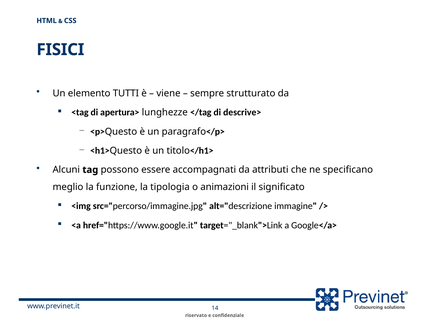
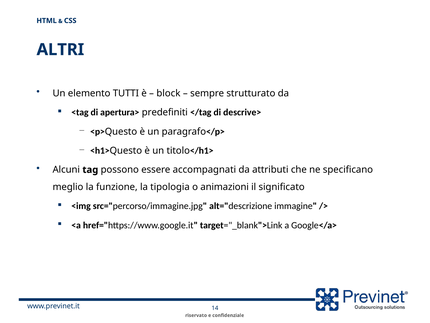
FISICI: FISICI -> ALTRI
viene: viene -> block
lunghezze: lunghezze -> predefiniti
